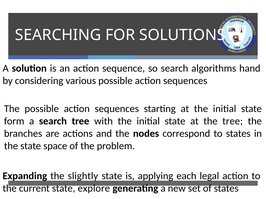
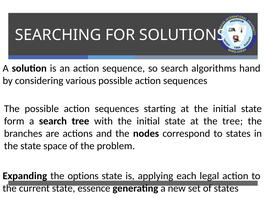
slightly: slightly -> options
explore: explore -> essence
